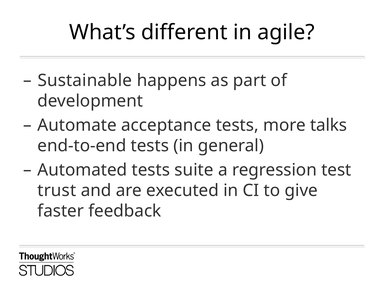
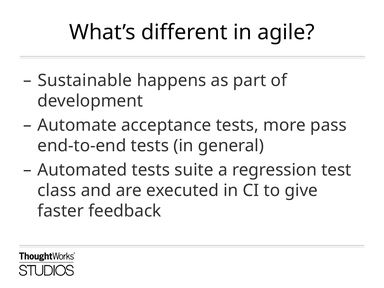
talks: talks -> pass
trust: trust -> class
